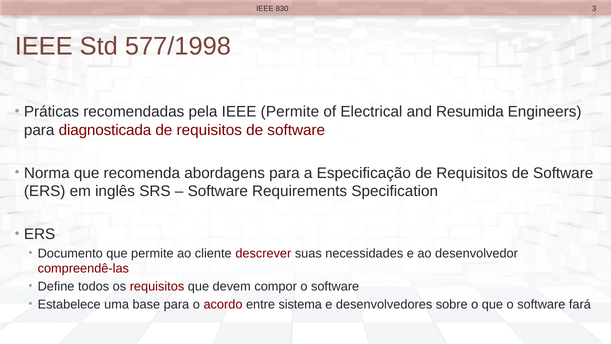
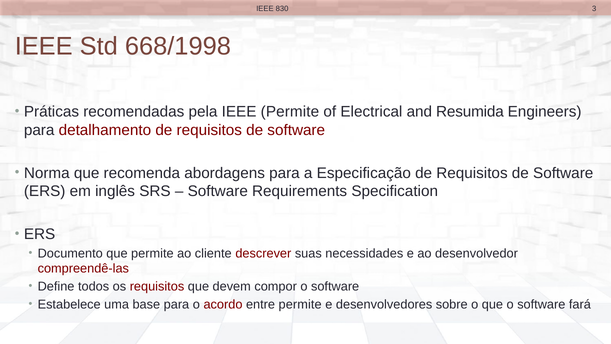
577/1998: 577/1998 -> 668/1998
diagnosticada: diagnosticada -> detalhamento
entre sistema: sistema -> permite
